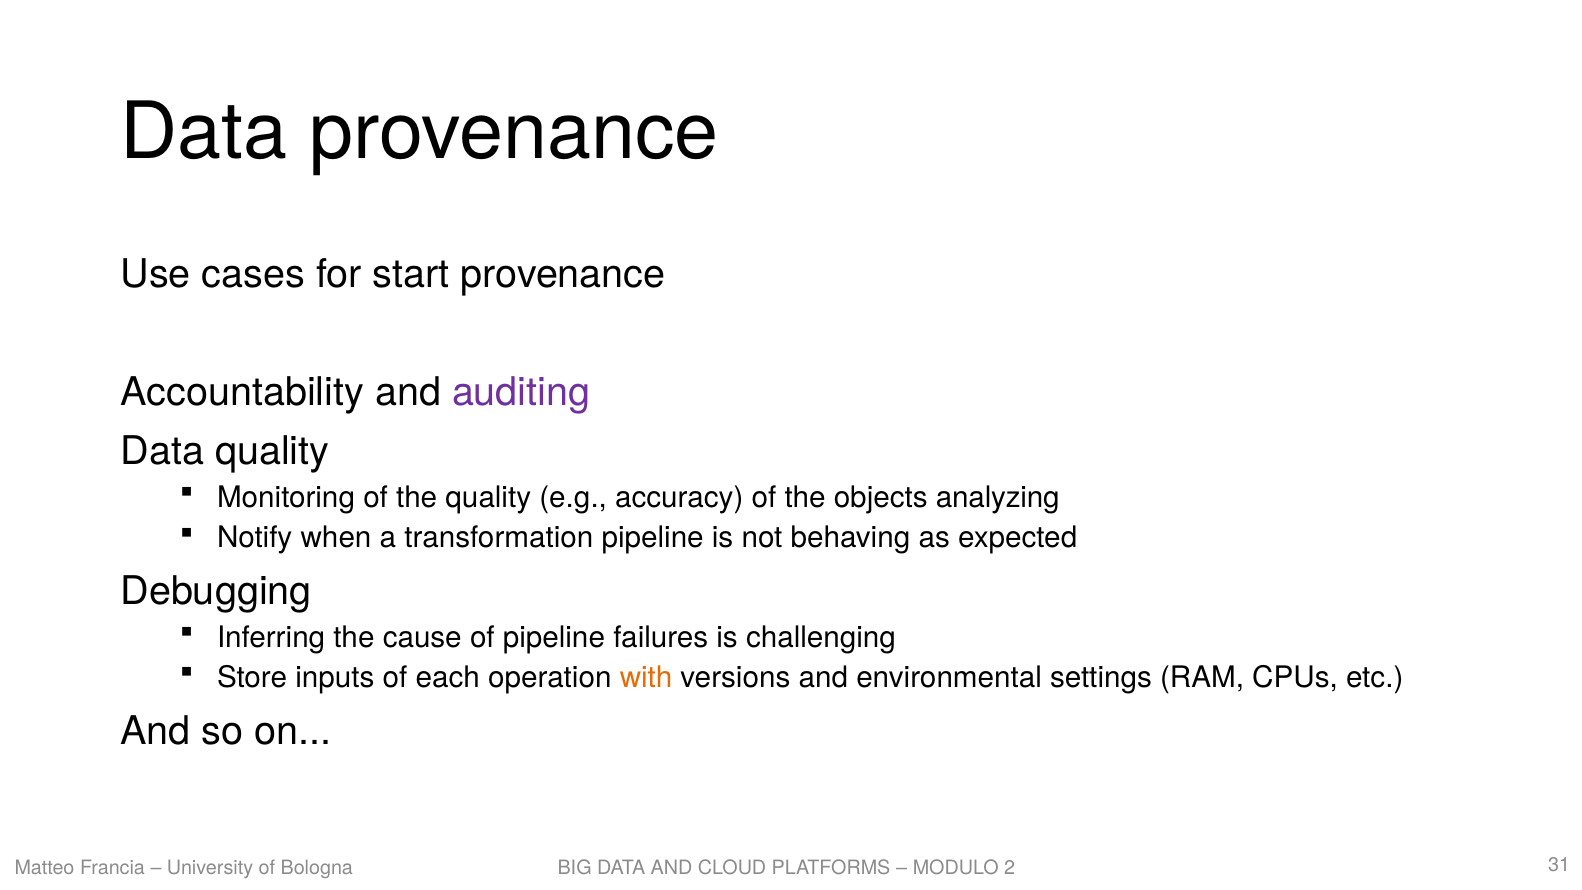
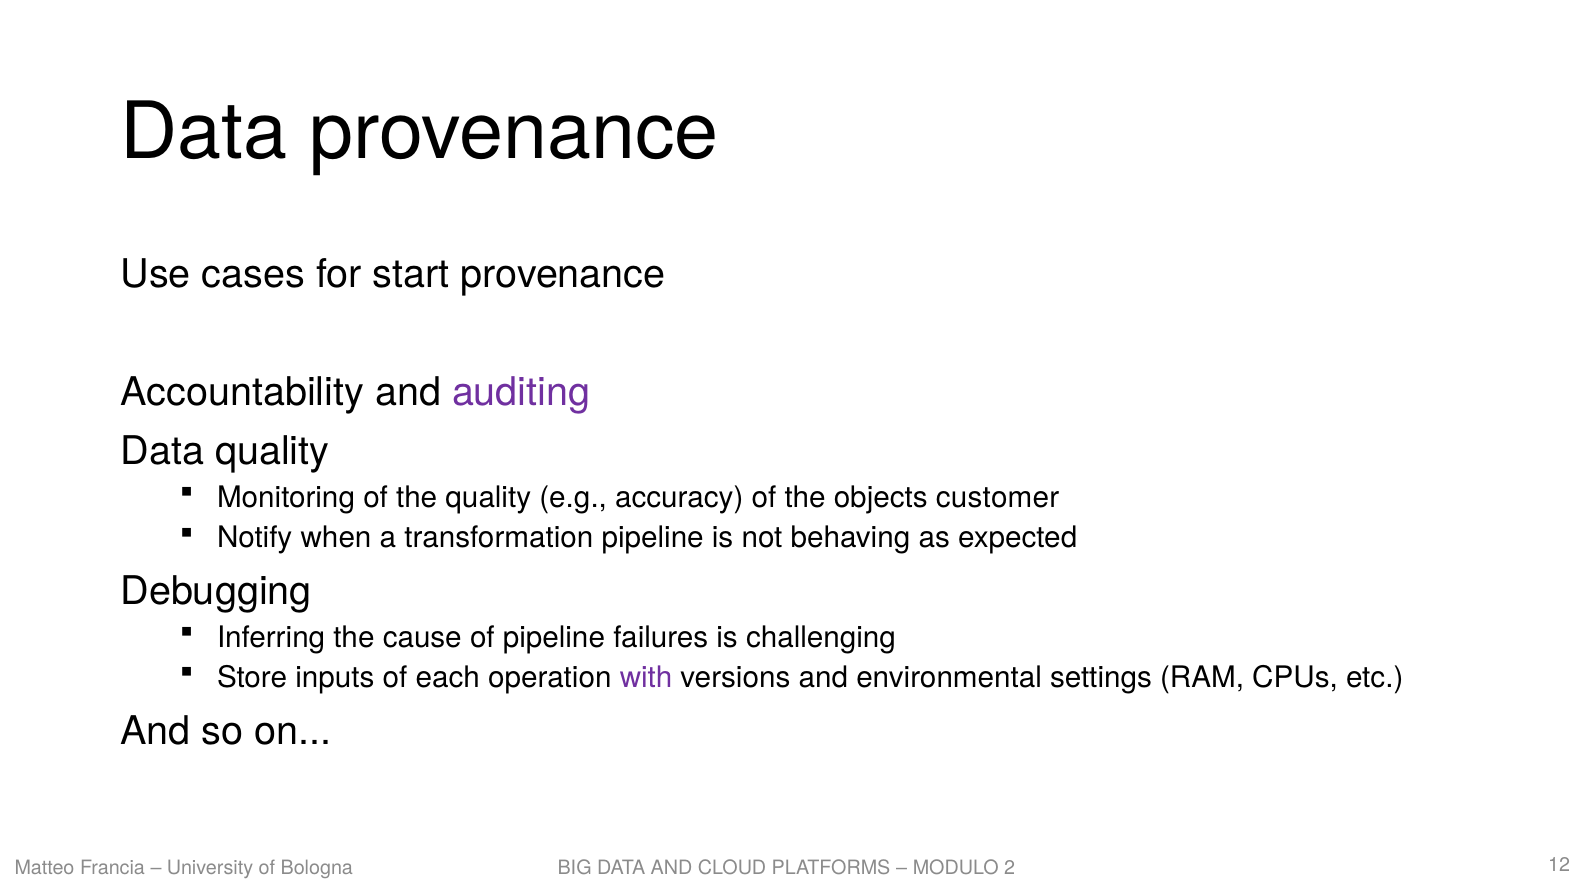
analyzing: analyzing -> customer
with colour: orange -> purple
31: 31 -> 12
